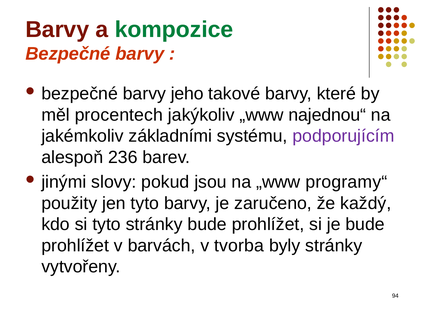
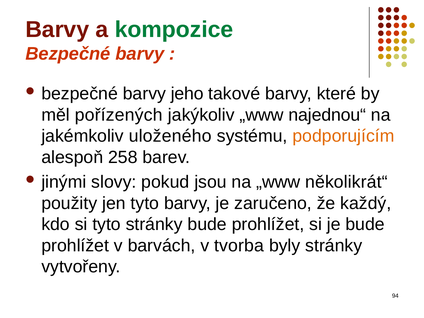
procentech: procentech -> pořízených
základními: základními -> uloženého
podporujícím colour: purple -> orange
236: 236 -> 258
programy“: programy“ -> několikrát“
